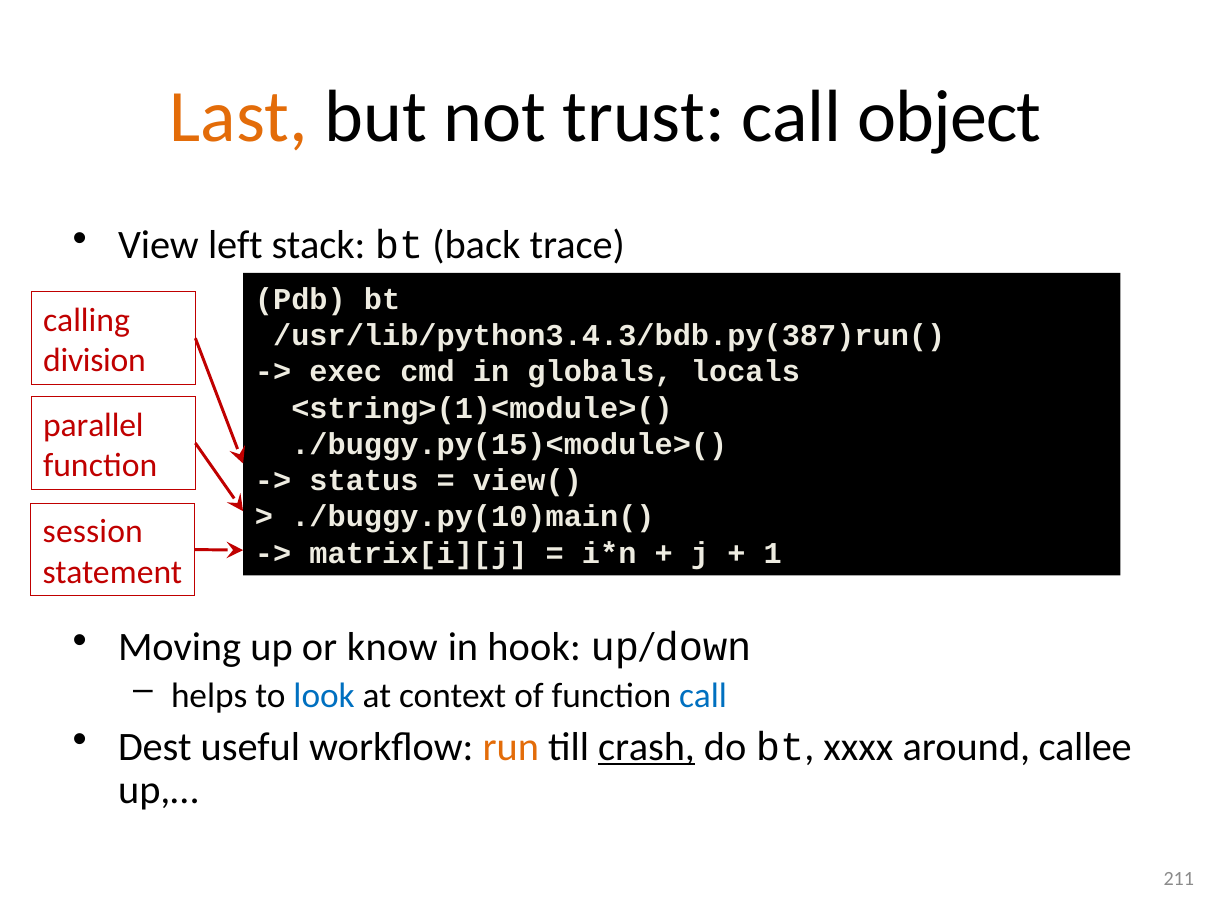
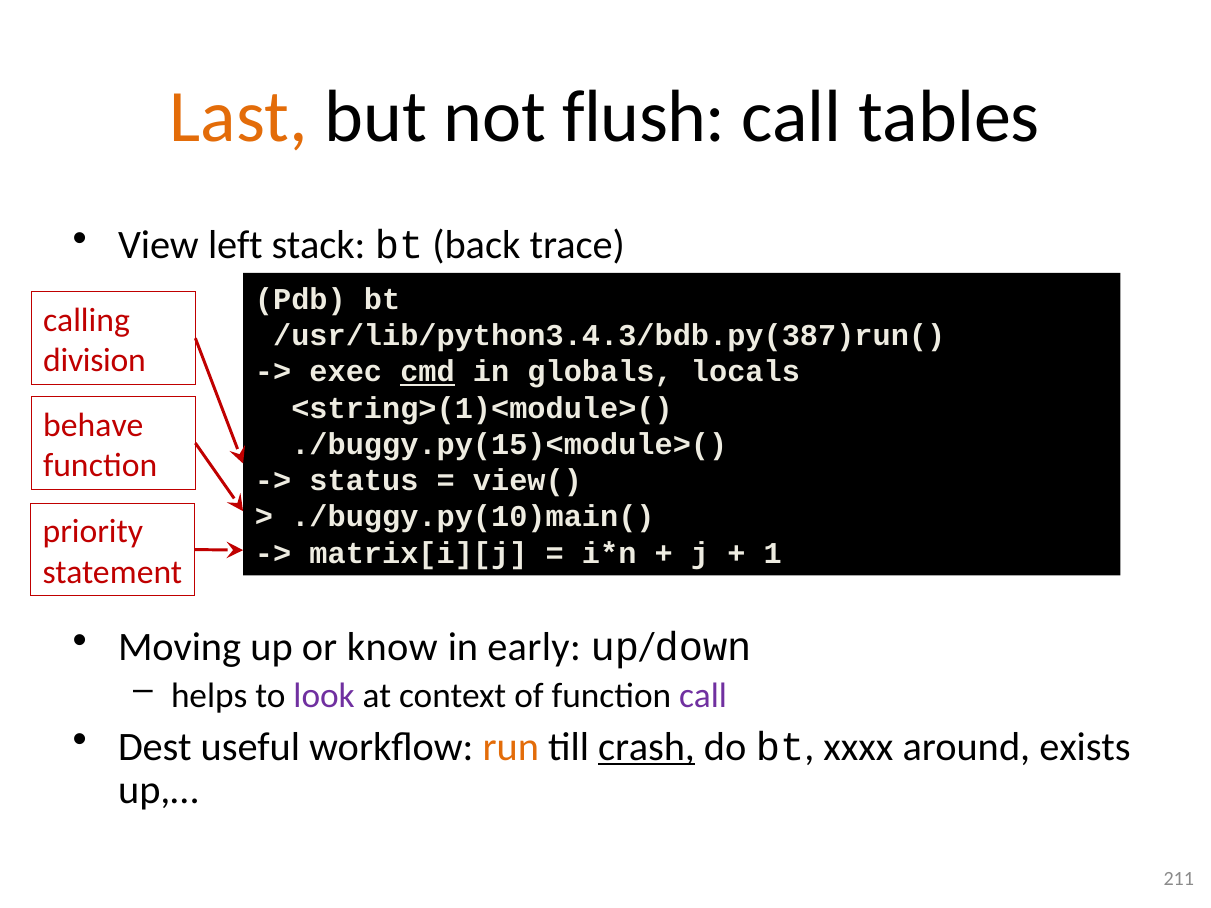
trust: trust -> flush
object: object -> tables
cmd underline: none -> present
parallel: parallel -> behave
session: session -> priority
hook: hook -> early
look colour: blue -> purple
call at (703, 696) colour: blue -> purple
callee: callee -> exists
